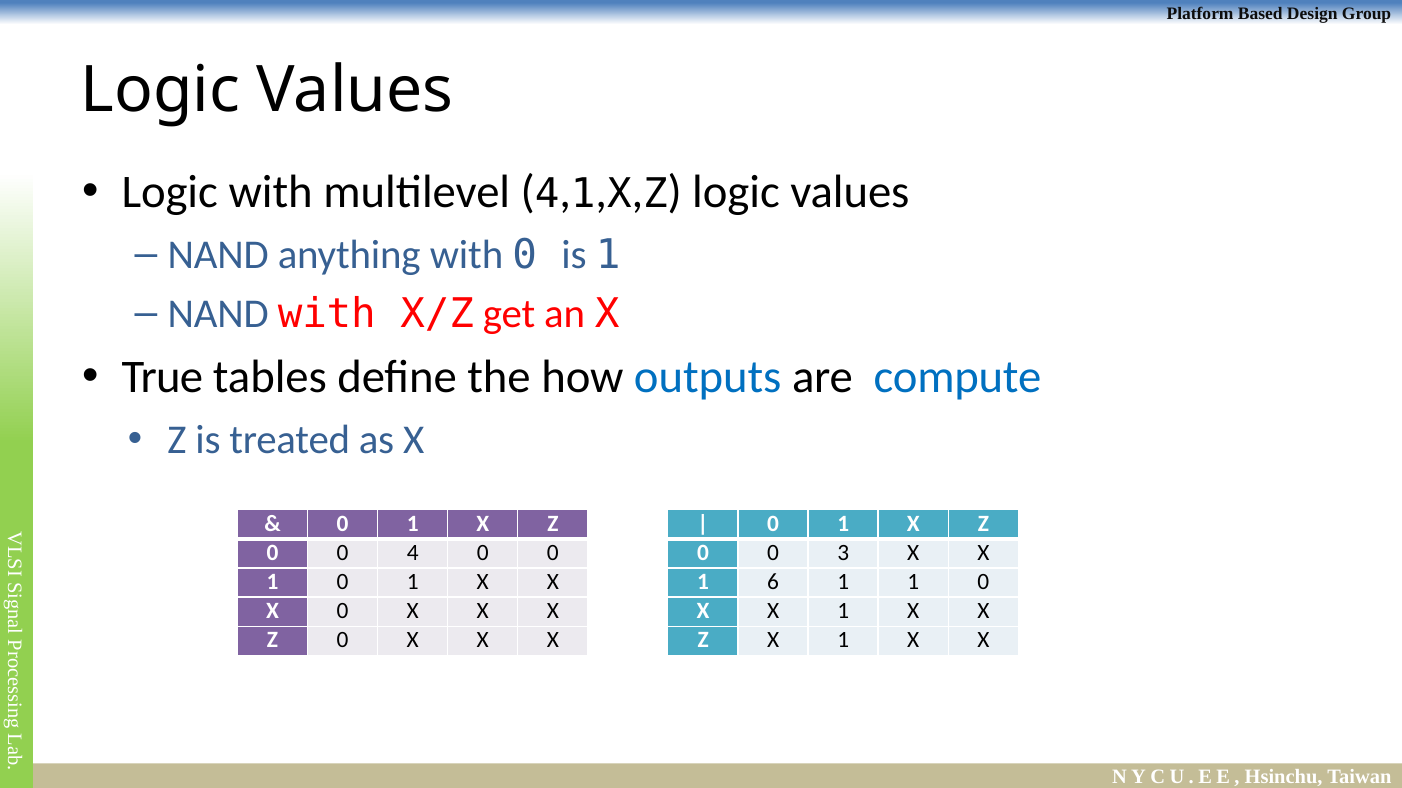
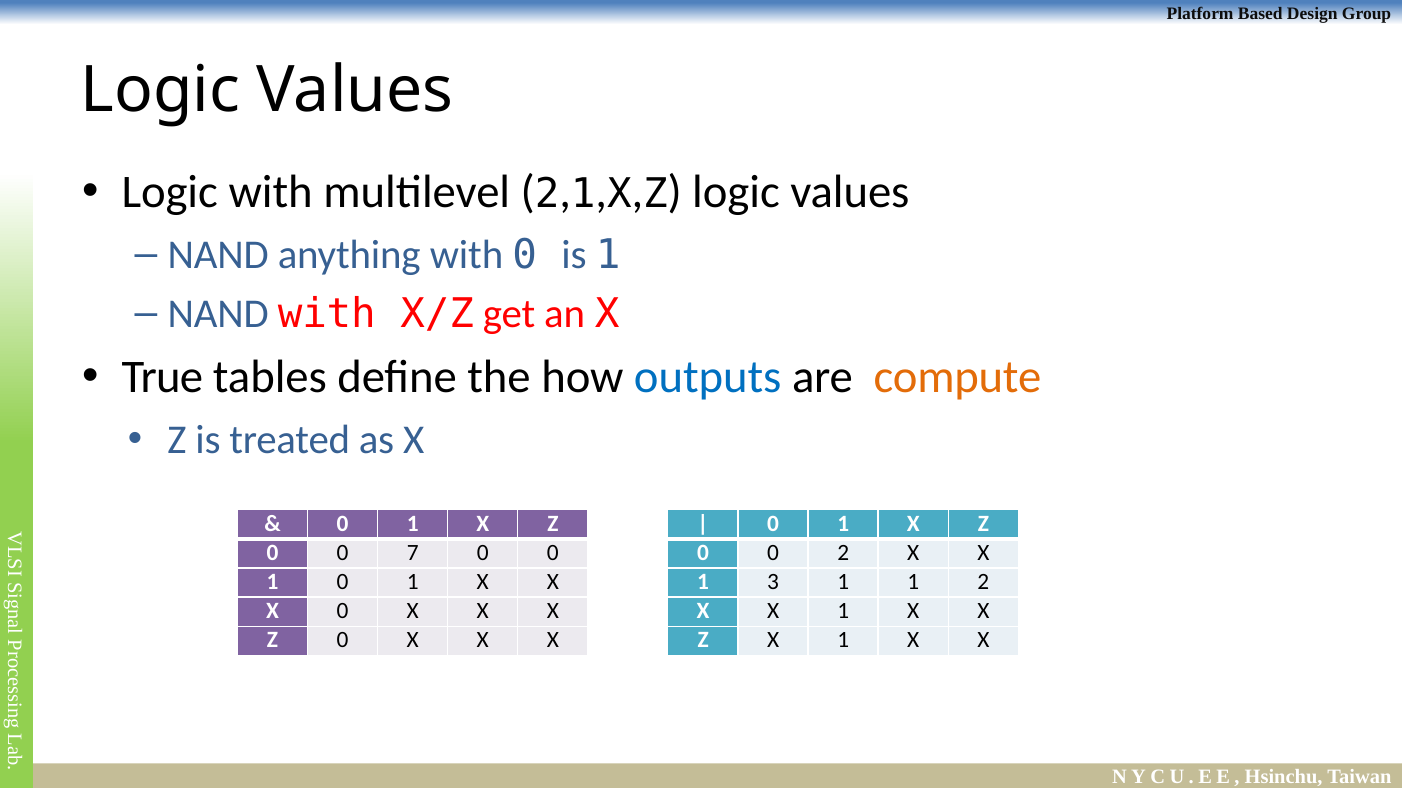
4 at (547, 195): 4 -> 2
compute colour: blue -> orange
0 4: 4 -> 7
0 3: 3 -> 2
6: 6 -> 3
1 1 0: 0 -> 2
